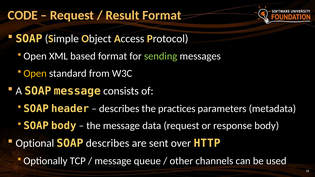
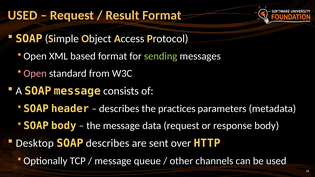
CODE at (23, 15): CODE -> USED
Open at (35, 74) colour: yellow -> pink
Optional: Optional -> Desktop
